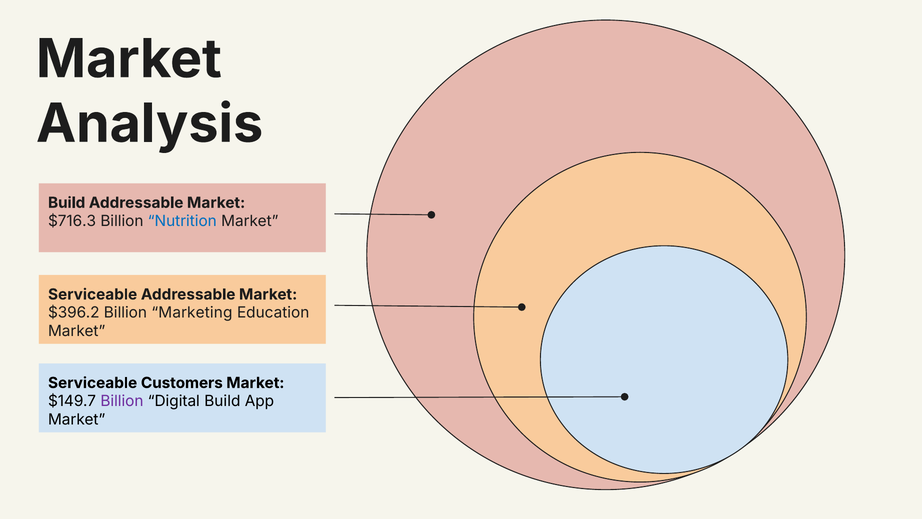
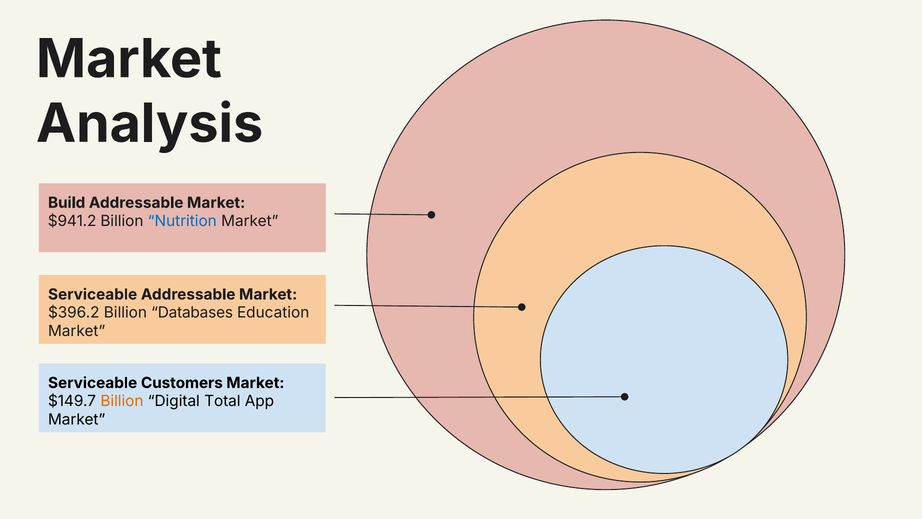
$716.3: $716.3 -> $941.2
Marketing: Marketing -> Databases
Billion at (122, 401) colour: purple -> orange
Digital Build: Build -> Total
